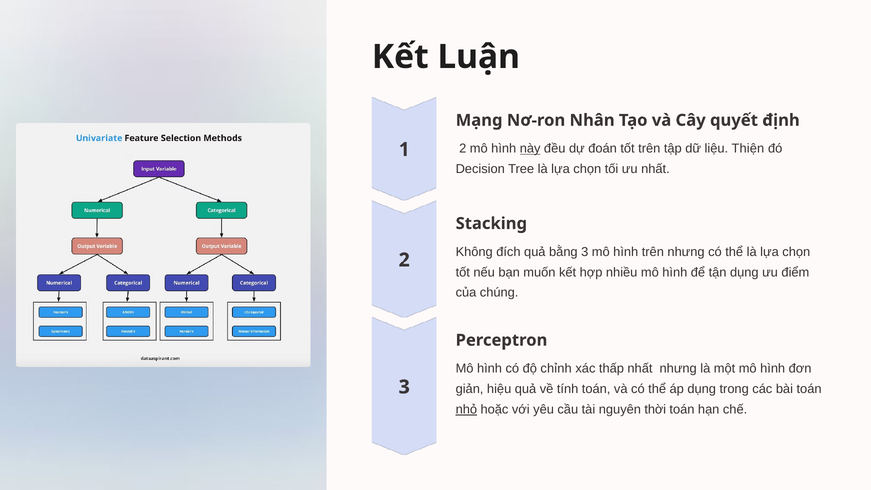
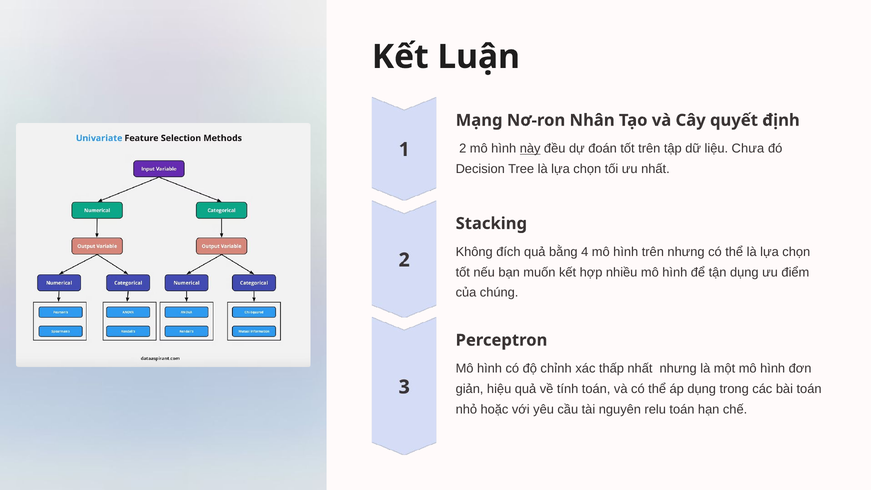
Thiện: Thiện -> Chưa
3: 3 -> 4
nhỏ underline: present -> none
thời: thời -> relu
